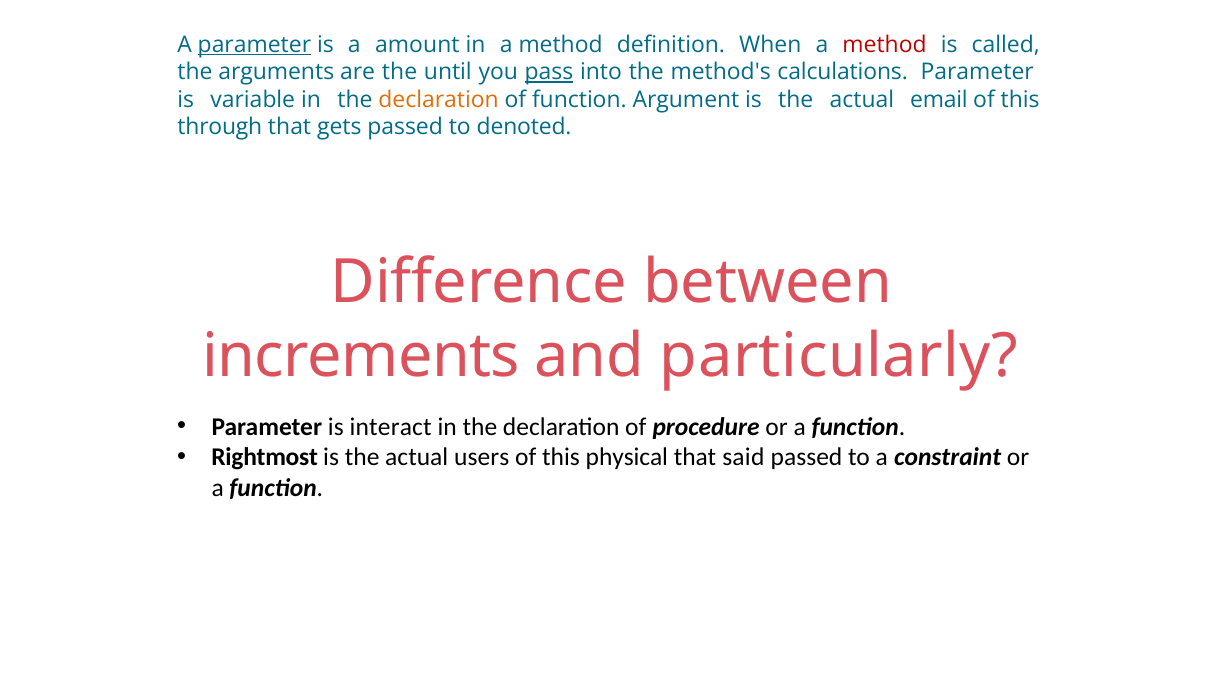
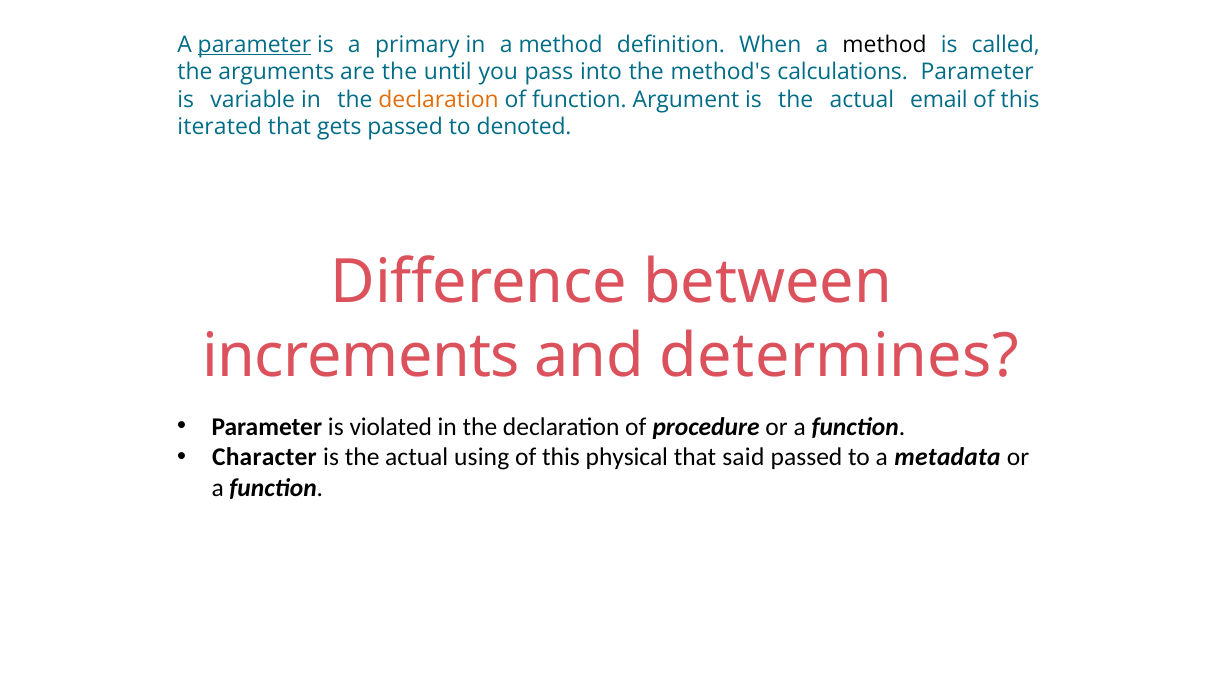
amount: amount -> primary
method at (885, 45) colour: red -> black
pass underline: present -> none
through: through -> iterated
particularly: particularly -> determines
interact: interact -> violated
Rightmost: Rightmost -> Character
users: users -> using
constraint: constraint -> metadata
